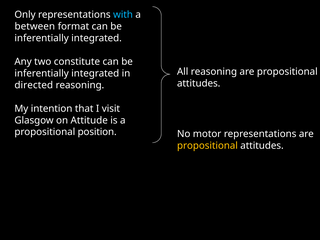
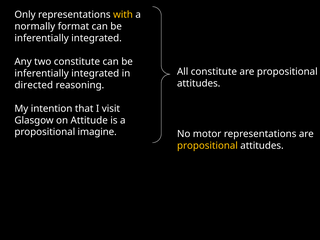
with colour: light blue -> yellow
between: between -> normally
All reasoning: reasoning -> constitute
position: position -> imagine
